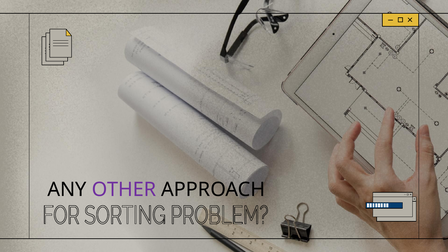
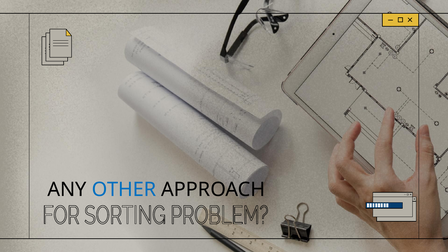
OTHER colour: purple -> blue
